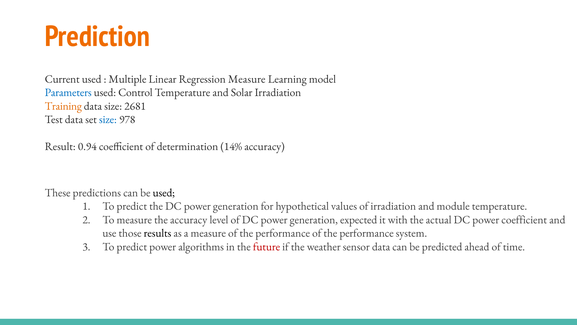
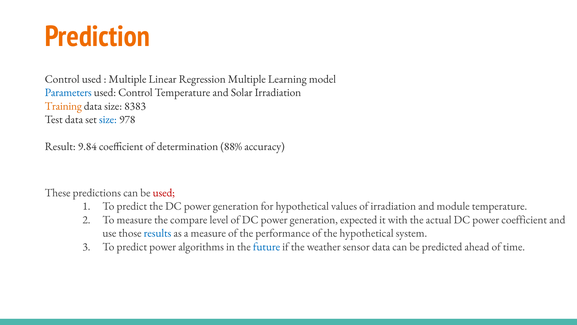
Current at (62, 79): Current -> Control
Regression Measure: Measure -> Multiple
2681: 2681 -> 8383
0.94: 0.94 -> 9.84
14%: 14% -> 88%
used at (164, 192) colour: black -> red
the accuracy: accuracy -> compare
results colour: black -> blue
performance of the performance: performance -> hypothetical
future colour: red -> blue
